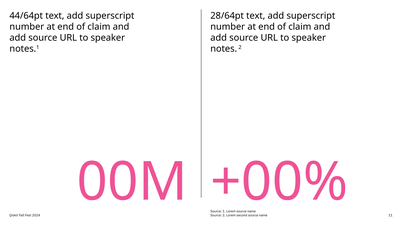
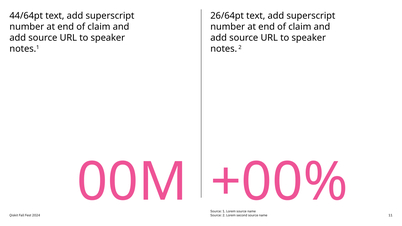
28/64pt: 28/64pt -> 26/64pt
